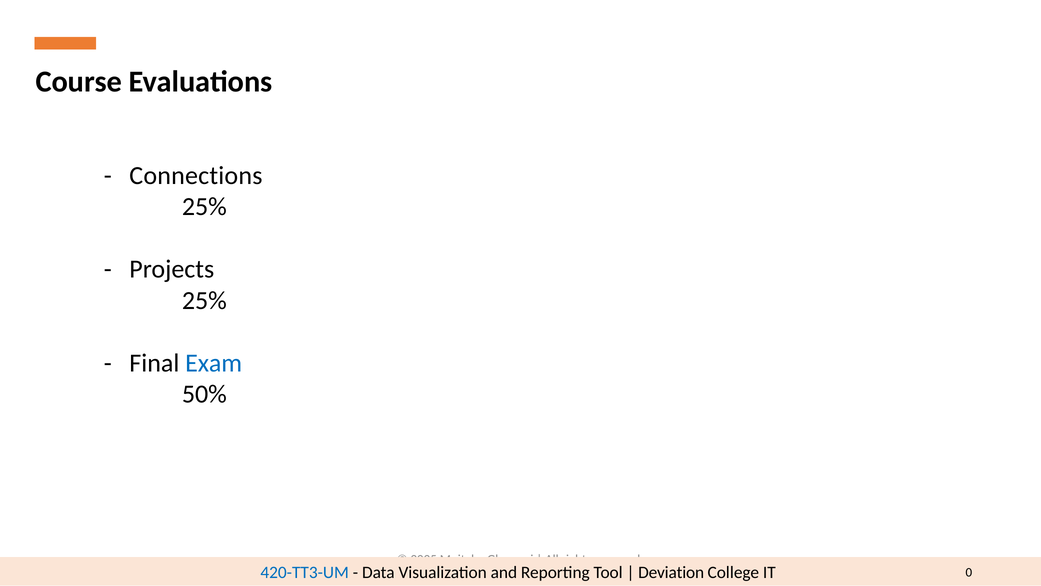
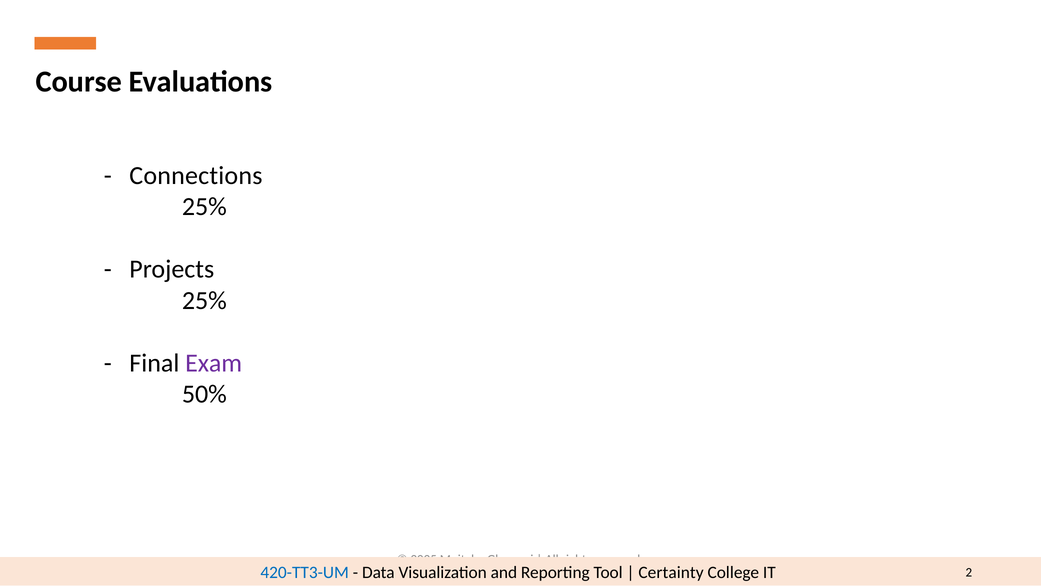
Exam colour: blue -> purple
Deviation: Deviation -> Certainty
0: 0 -> 2
